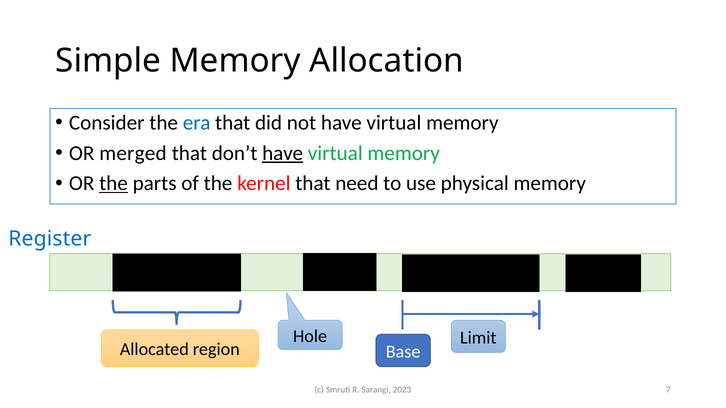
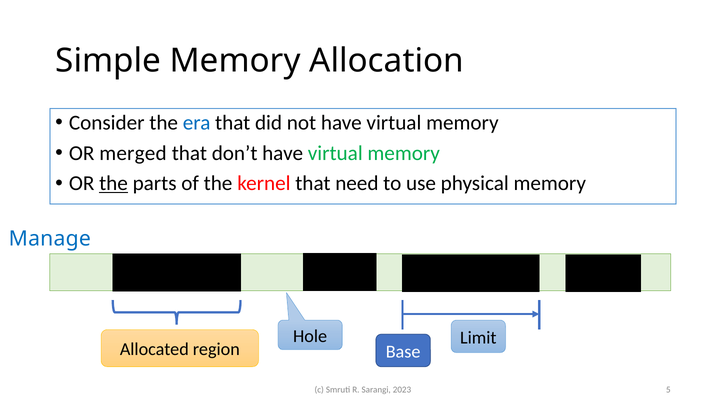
have at (283, 153) underline: present -> none
Register: Register -> Manage
7: 7 -> 5
